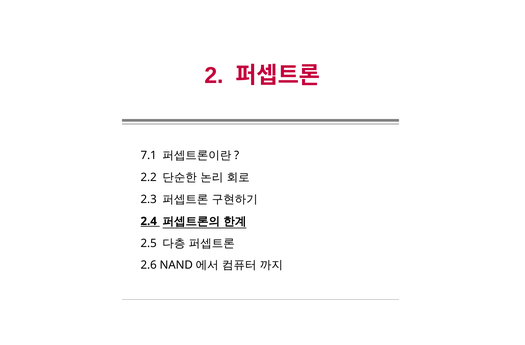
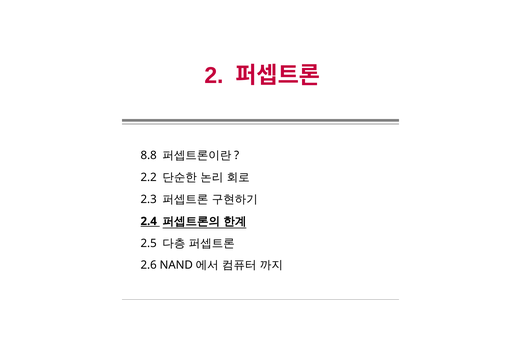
7.1: 7.1 -> 8.8
